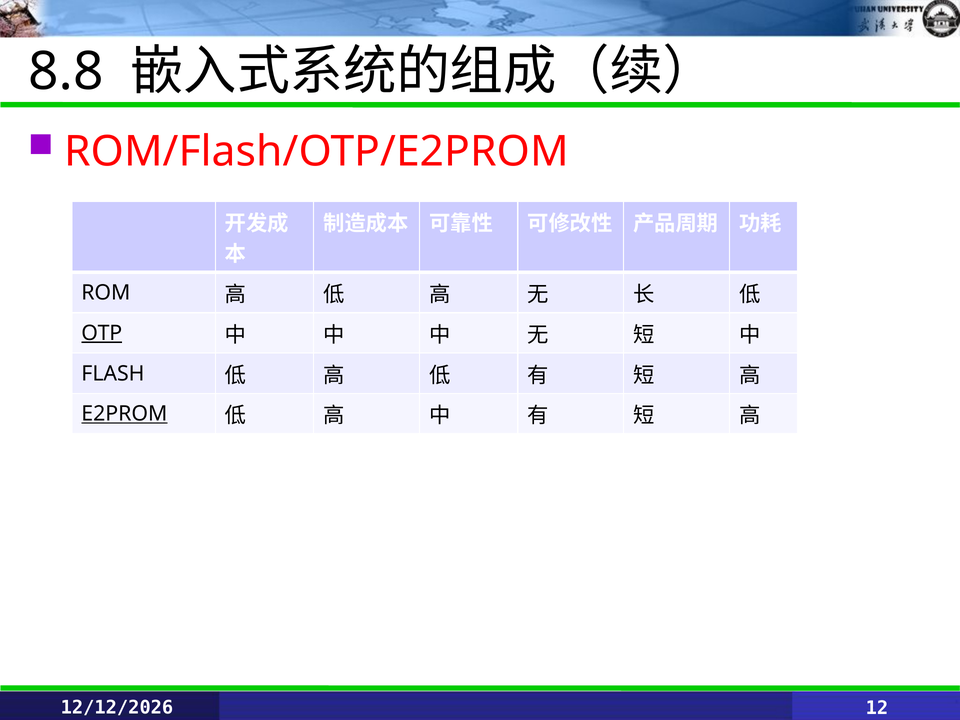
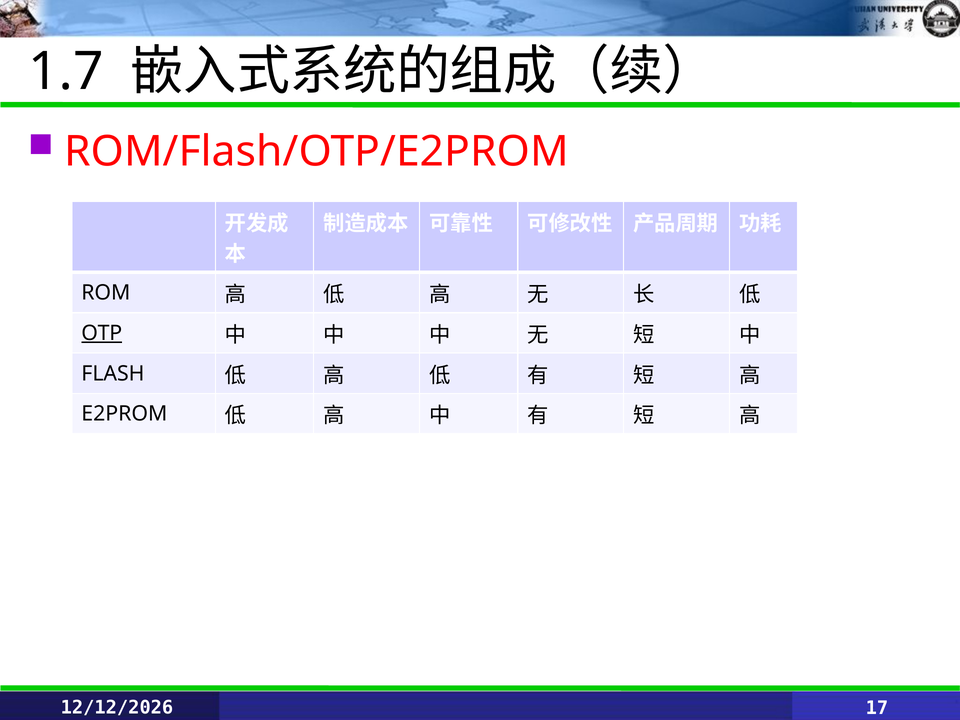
8.8: 8.8 -> 1.7
E2PROM underline: present -> none
12: 12 -> 17
